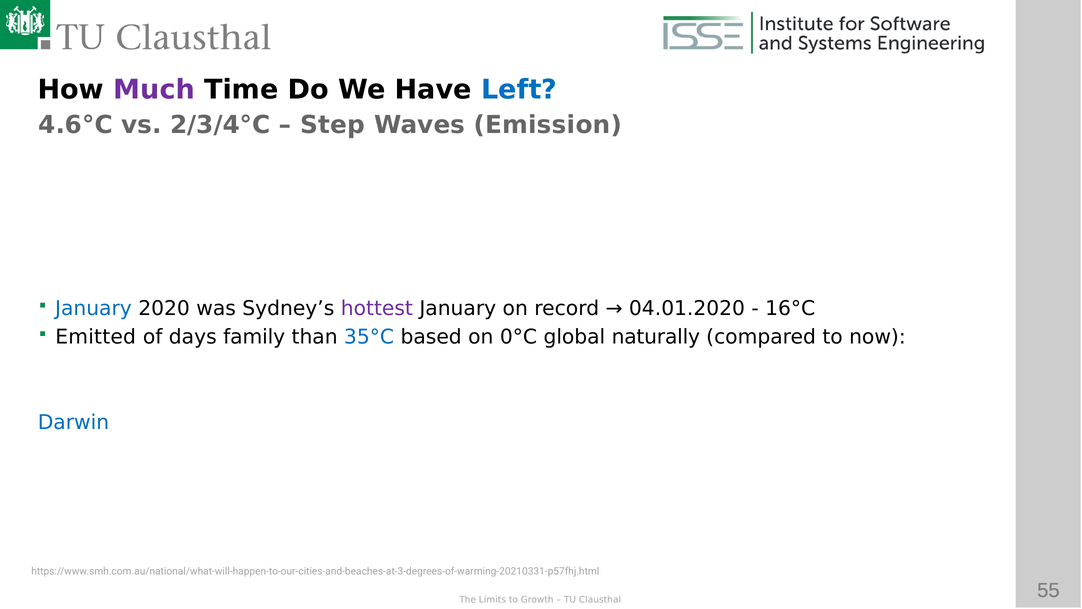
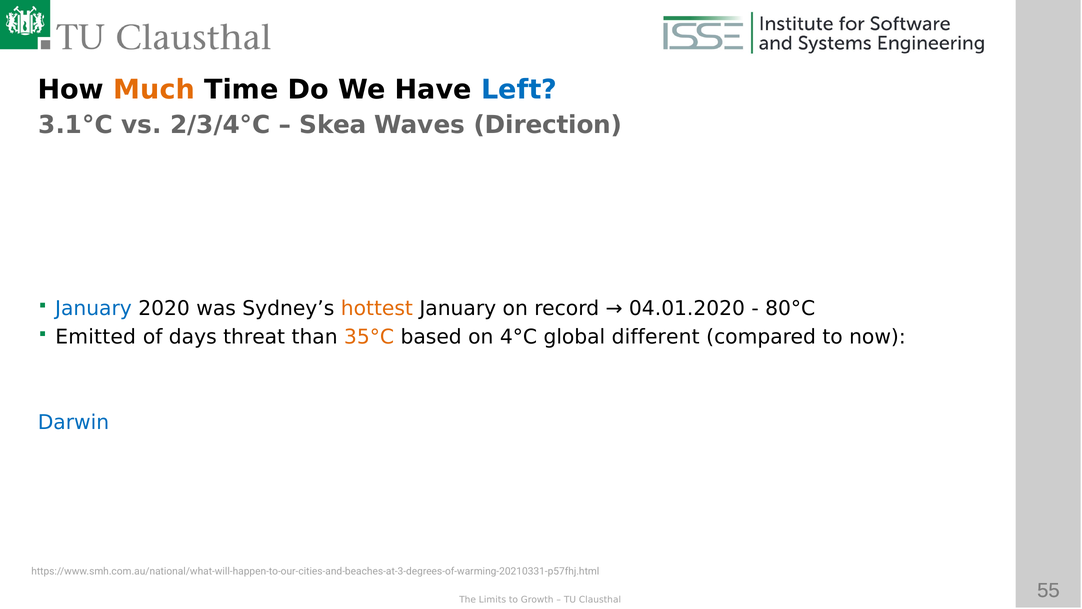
Much colour: purple -> orange
4.6°C: 4.6°C -> 3.1°C
Step: Step -> Skea
Emission: Emission -> Direction
hottest colour: purple -> orange
16°C: 16°C -> 80°C
family: family -> threat
35°C colour: blue -> orange
0°C: 0°C -> 4°C
naturally: naturally -> different
